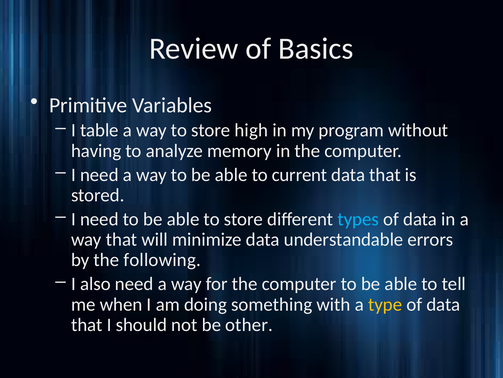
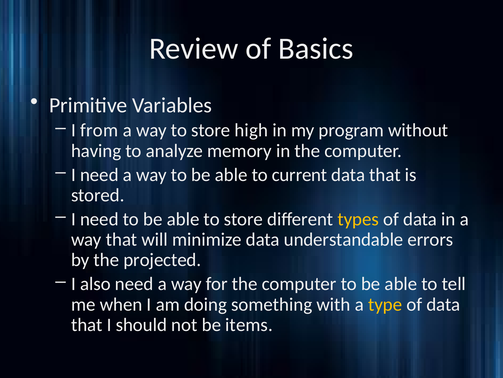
table: table -> from
types colour: light blue -> yellow
following: following -> projected
other: other -> items
